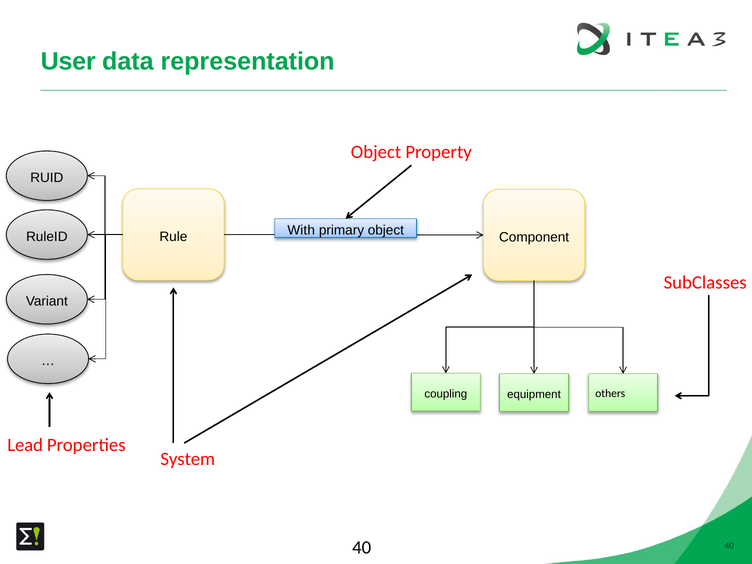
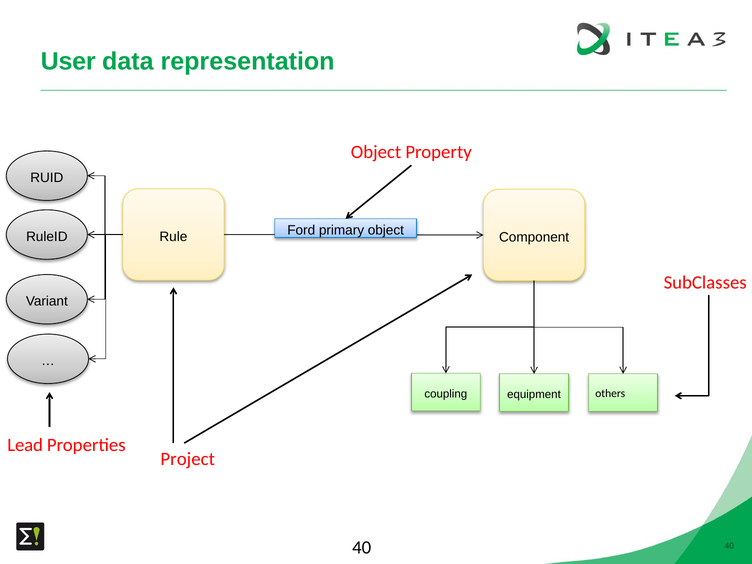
With: With -> Ford
System: System -> Project
